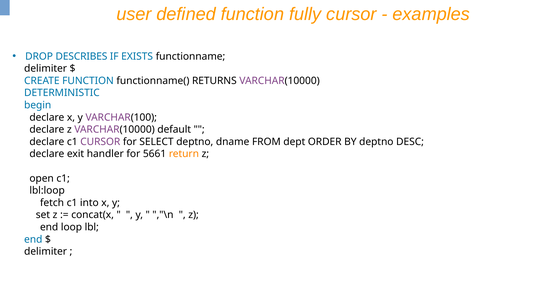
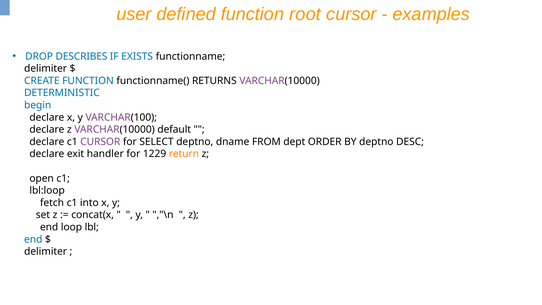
fully: fully -> root
5661: 5661 -> 1229
